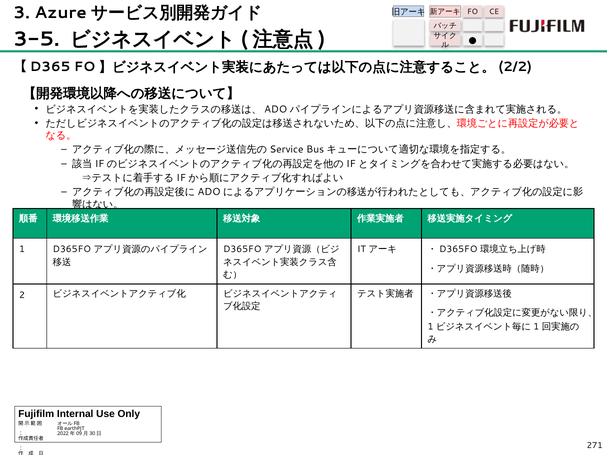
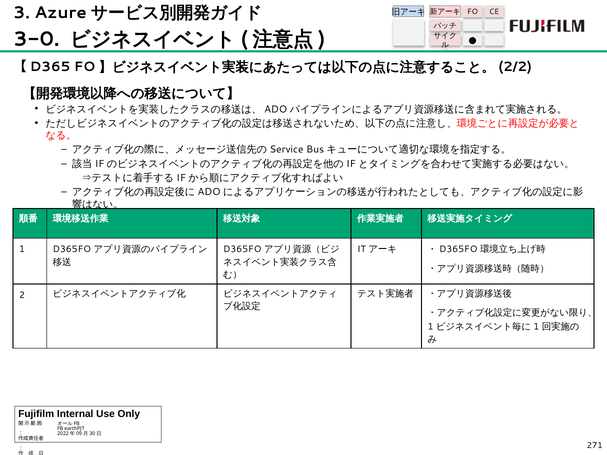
3-5: 3-5 -> 3-0
